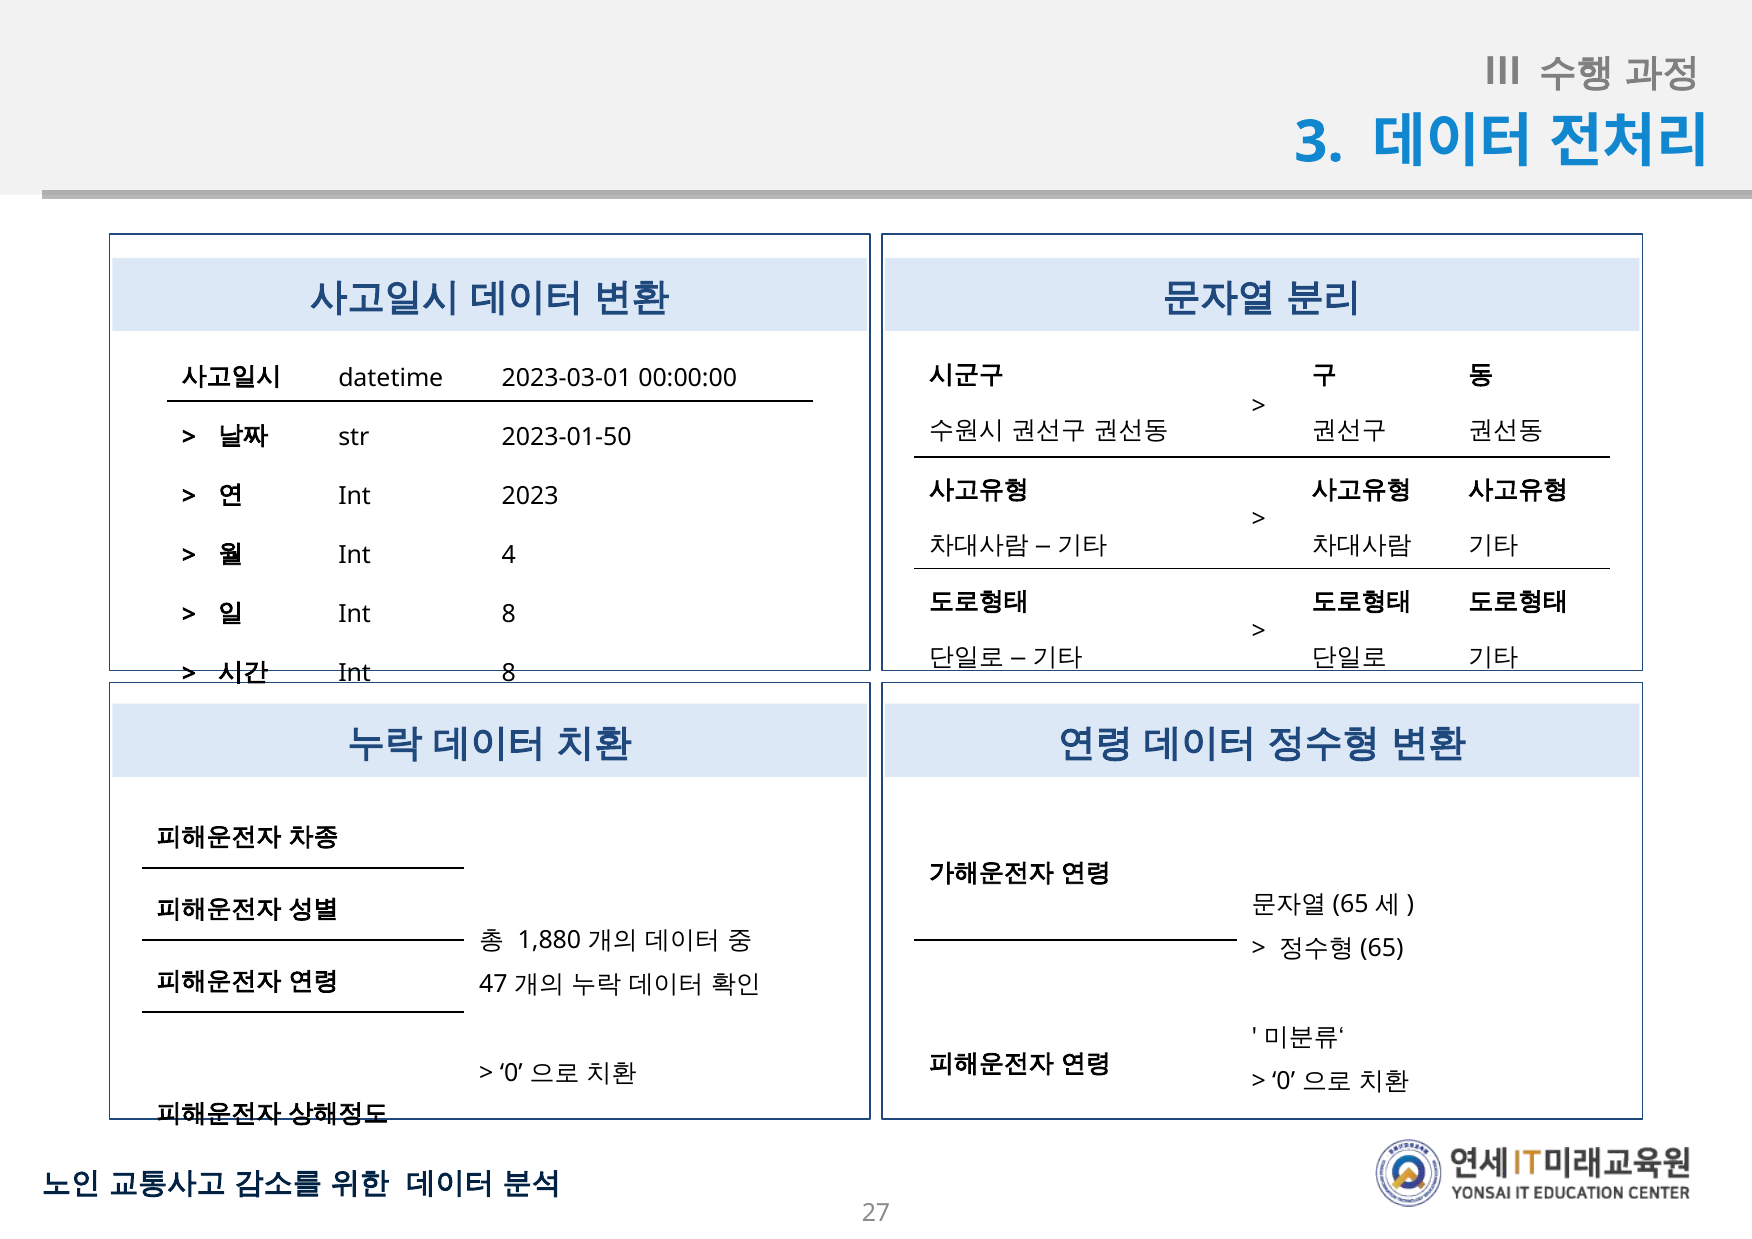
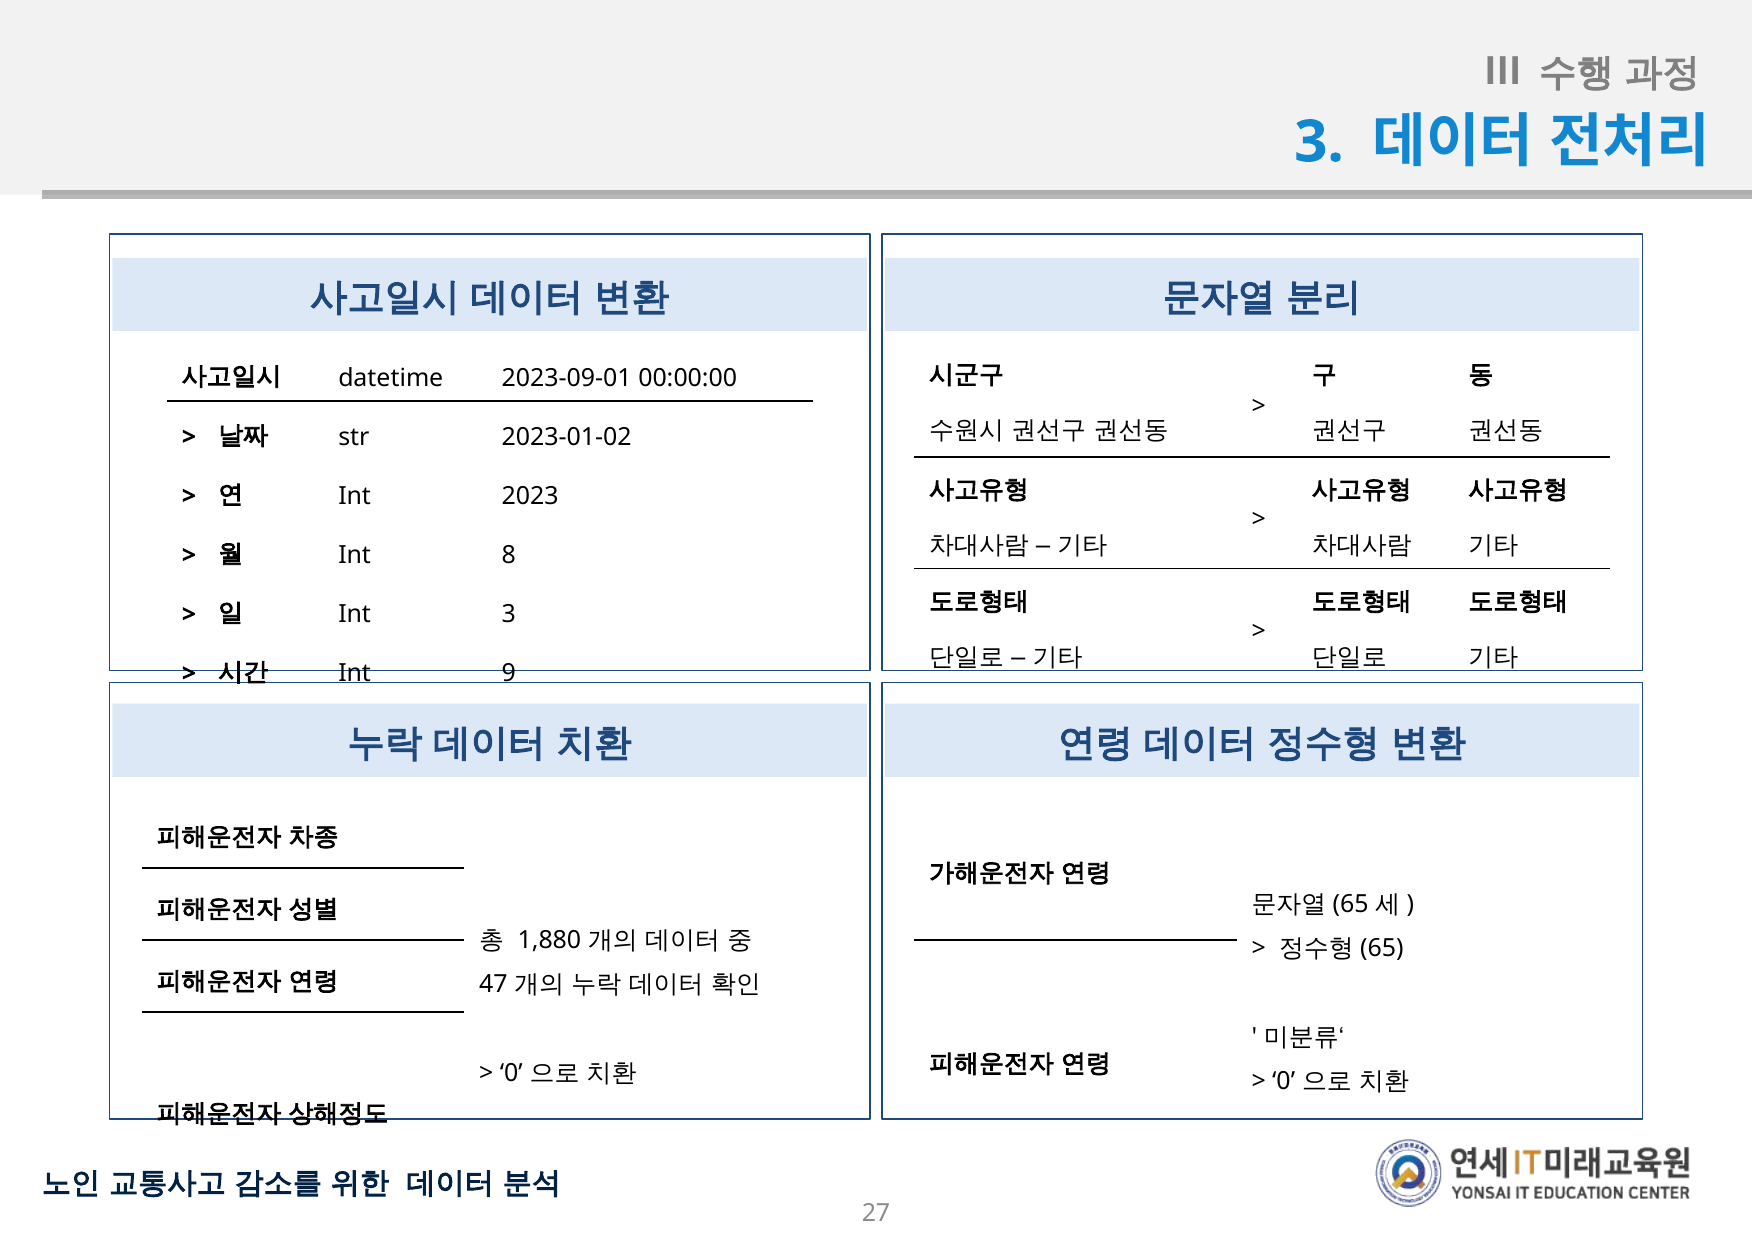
2023-03-01: 2023-03-01 -> 2023-09-01
2023-01-50: 2023-01-50 -> 2023-01-02
4: 4 -> 8
8 at (509, 614): 8 -> 3
8 at (509, 673): 8 -> 9
